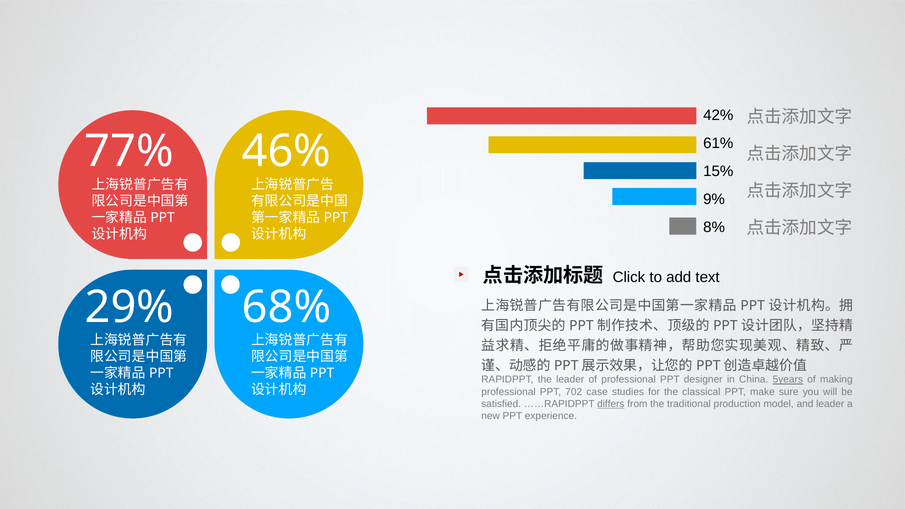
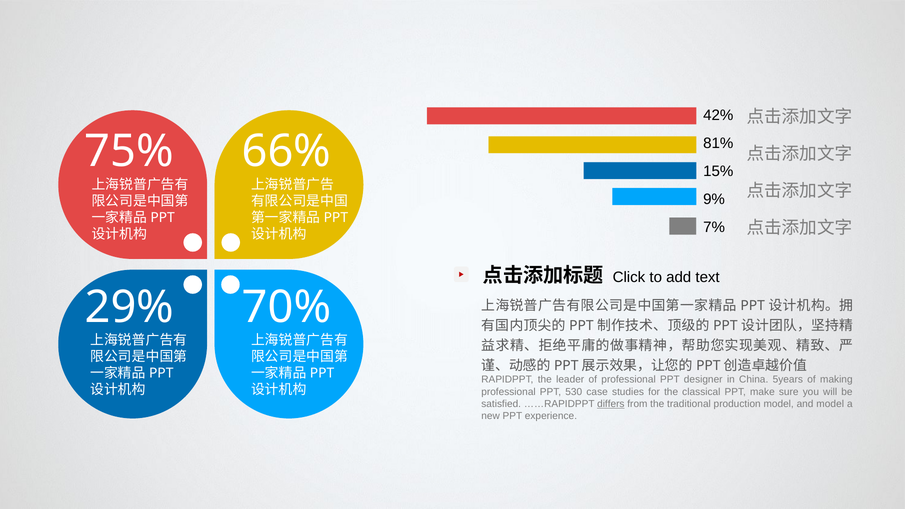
61%: 61% -> 81%
77%: 77% -> 75%
46%: 46% -> 66%
8%: 8% -> 7%
68%: 68% -> 70%
5years underline: present -> none
702: 702 -> 530
and leader: leader -> model
